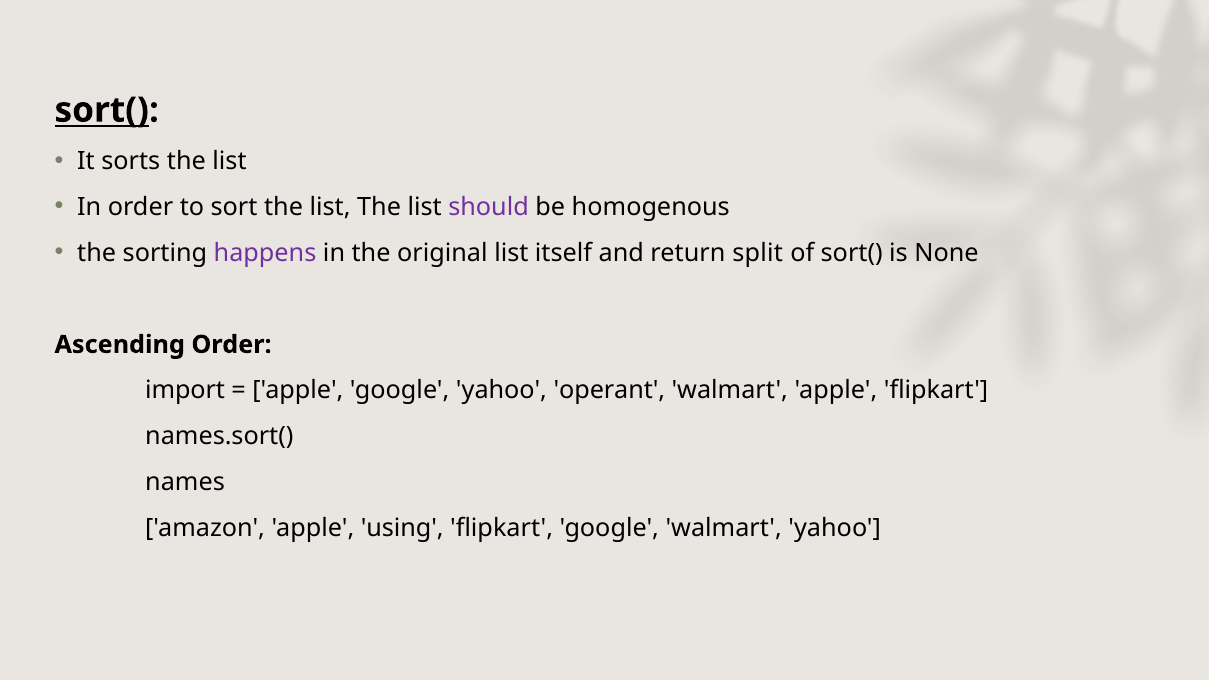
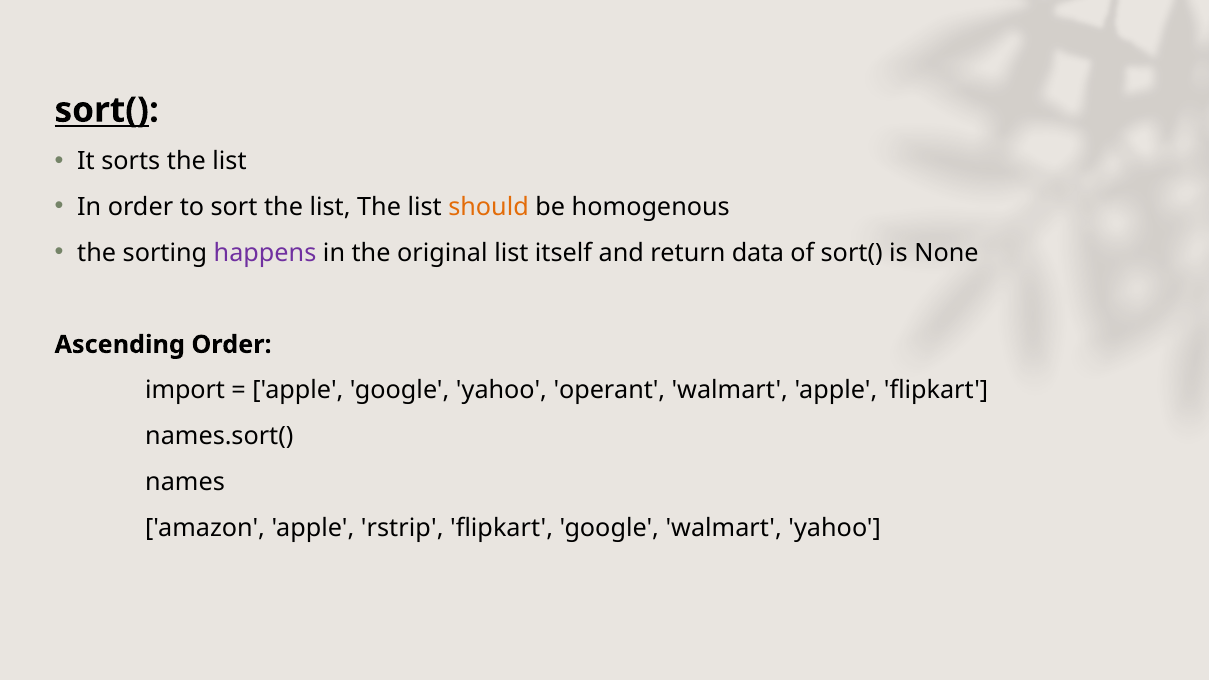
should colour: purple -> orange
split: split -> data
using: using -> rstrip
